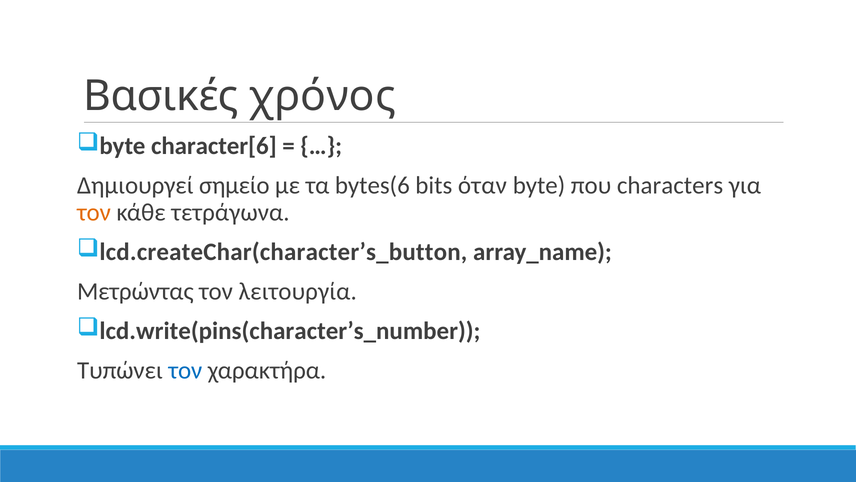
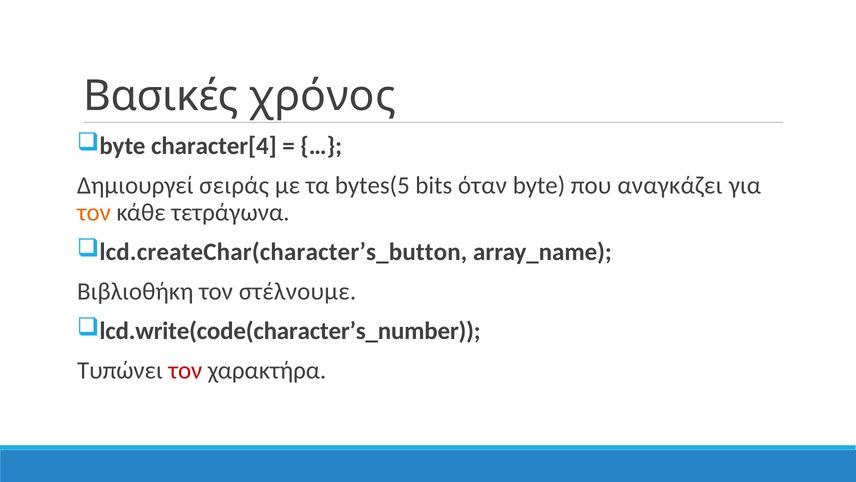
character[6: character[6 -> character[4
σημείο: σημείο -> σειράς
bytes(6: bytes(6 -> bytes(5
characters: characters -> αναγκάζει
Μετρώντας: Μετρώντας -> Βιβλιοθήκη
λειτουργία: λειτουργία -> στέλνουμε
lcd.write(pins(character’s_number: lcd.write(pins(character’s_number -> lcd.write(code(character’s_number
τον at (185, 370) colour: blue -> red
